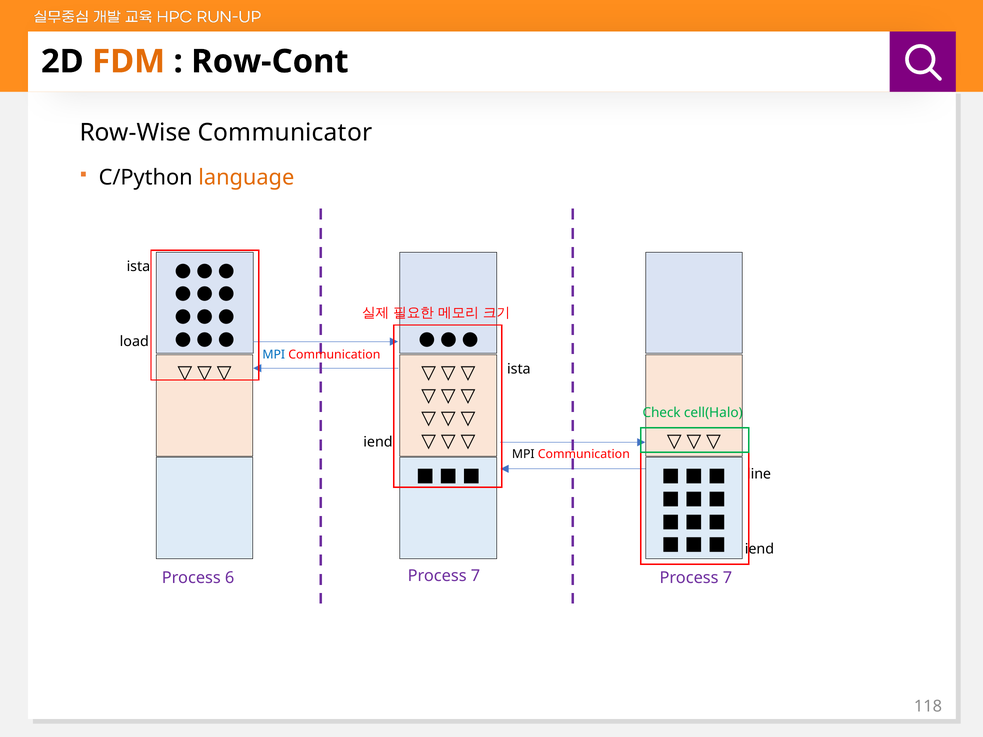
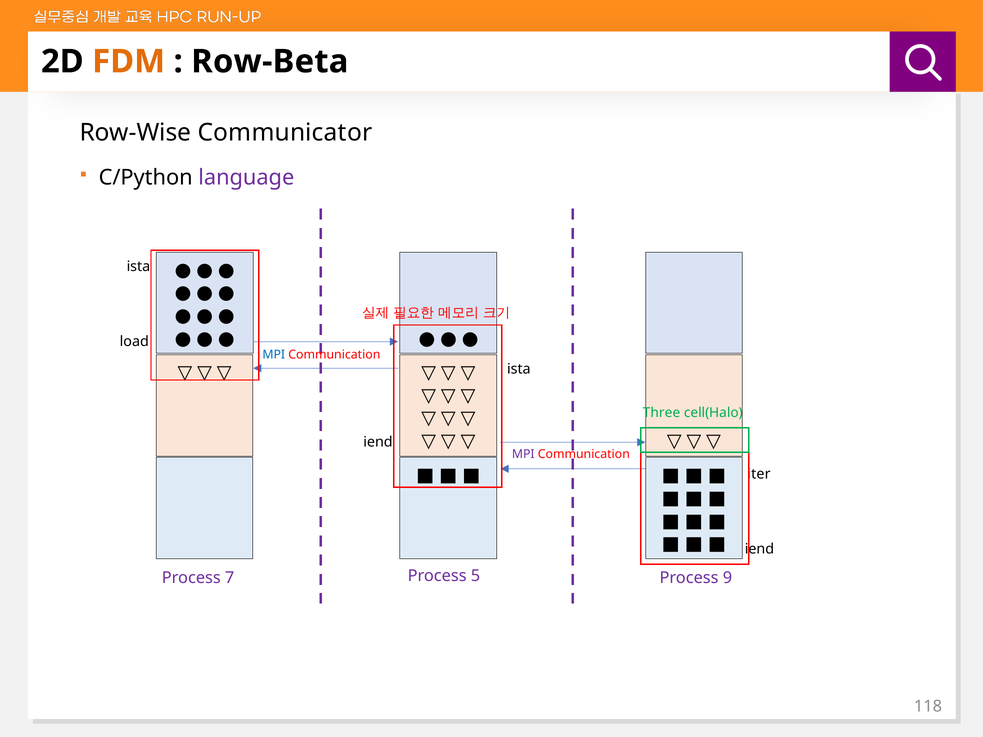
Row-Cont: Row-Cont -> Row-Beta
language colour: orange -> purple
Check: Check -> Three
MPI at (523, 455) colour: black -> purple
line: line -> iter
6: 6 -> 7
7 at (476, 576): 7 -> 5
7 at (727, 578): 7 -> 9
